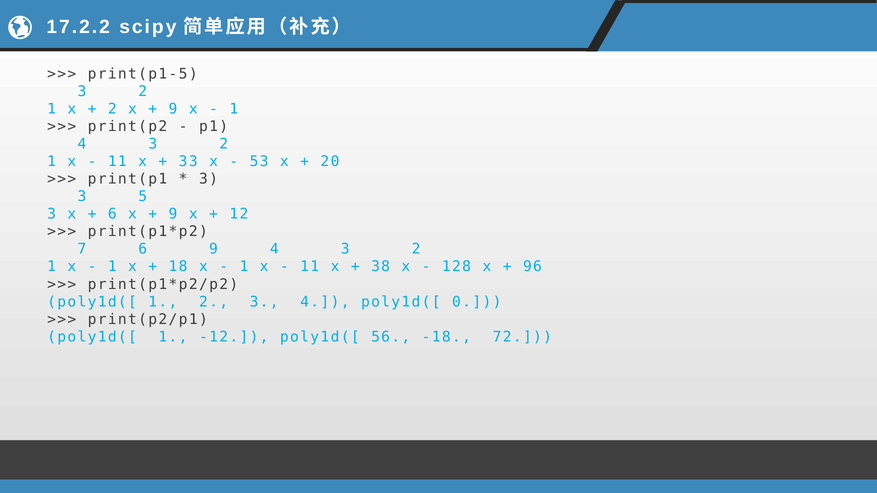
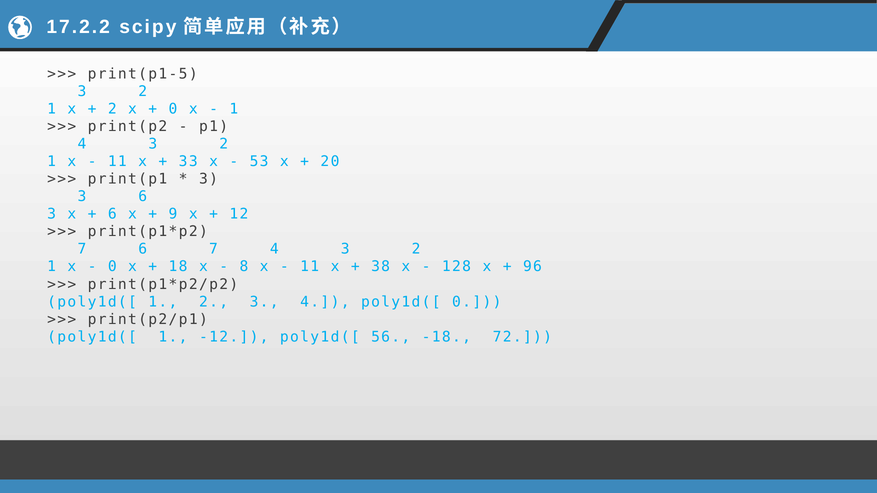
9 at (173, 109): 9 -> 0
3 5: 5 -> 6
6 9: 9 -> 7
1 at (112, 267): 1 -> 0
1 at (244, 267): 1 -> 8
